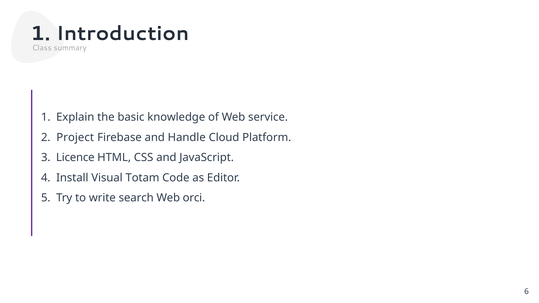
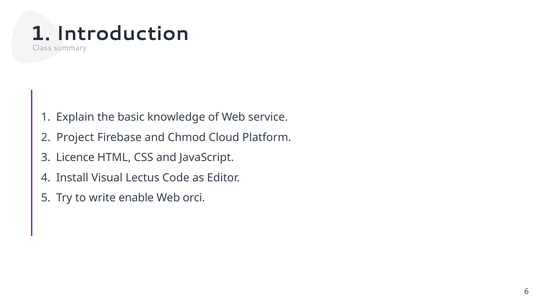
Handle: Handle -> Chmod
Totam: Totam -> Lectus
search: search -> enable
